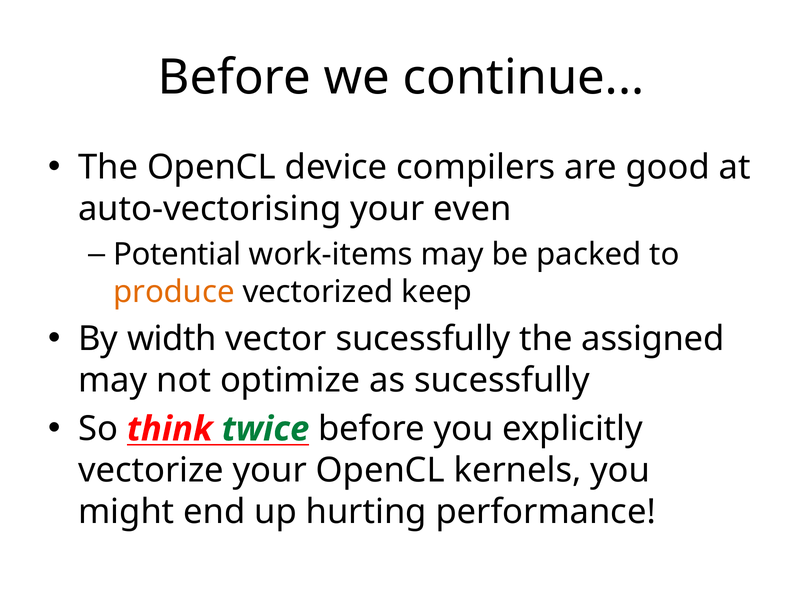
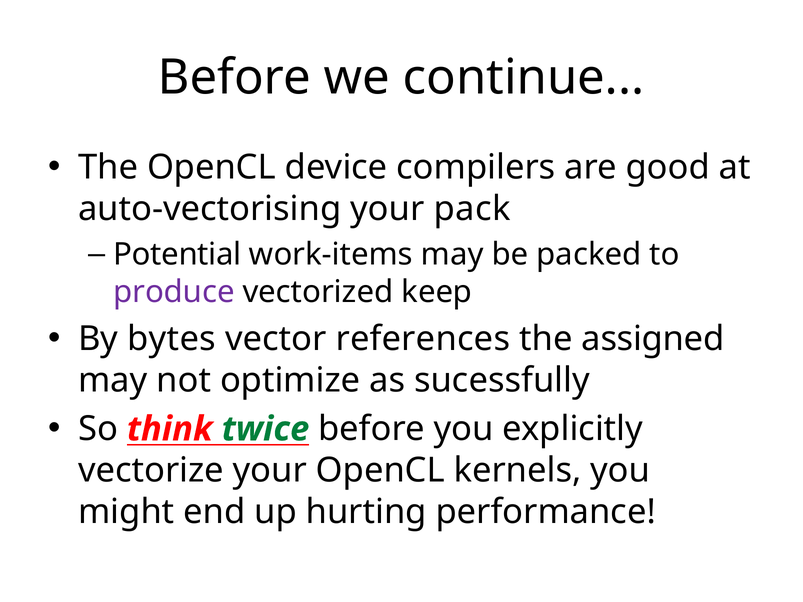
even: even -> pack
produce colour: orange -> purple
width: width -> bytes
vector sucessfully: sucessfully -> references
